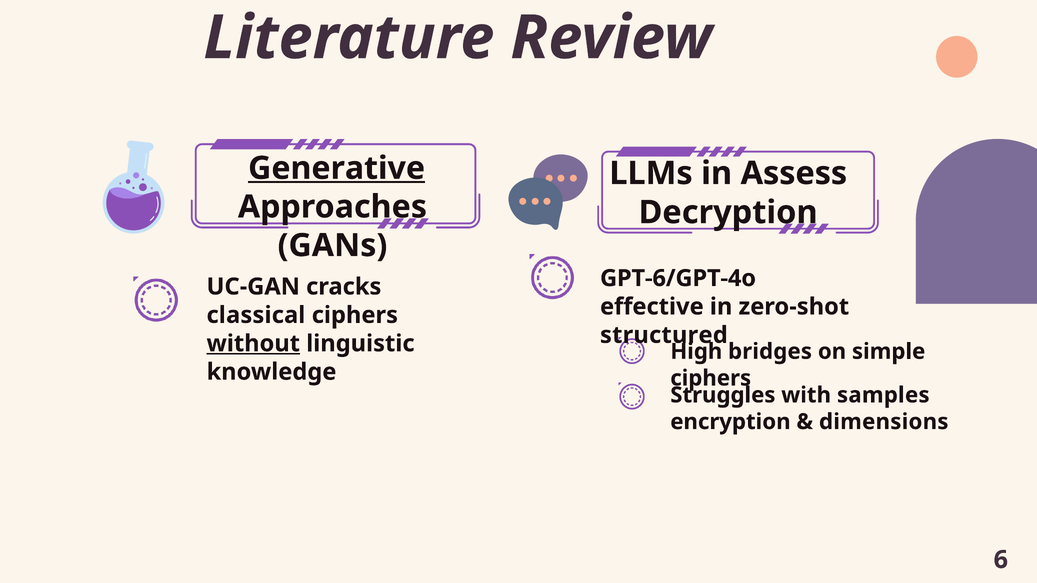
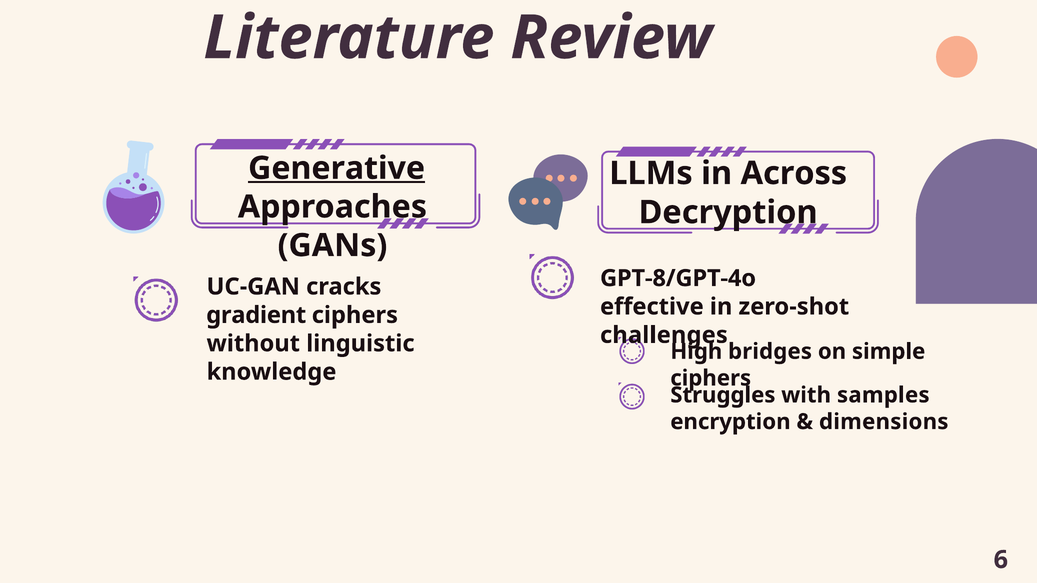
Assess: Assess -> Across
GPT-6/GPT-4o: GPT-6/GPT-4o -> GPT-8/GPT-4o
classical: classical -> gradient
structured: structured -> challenges
without underline: present -> none
